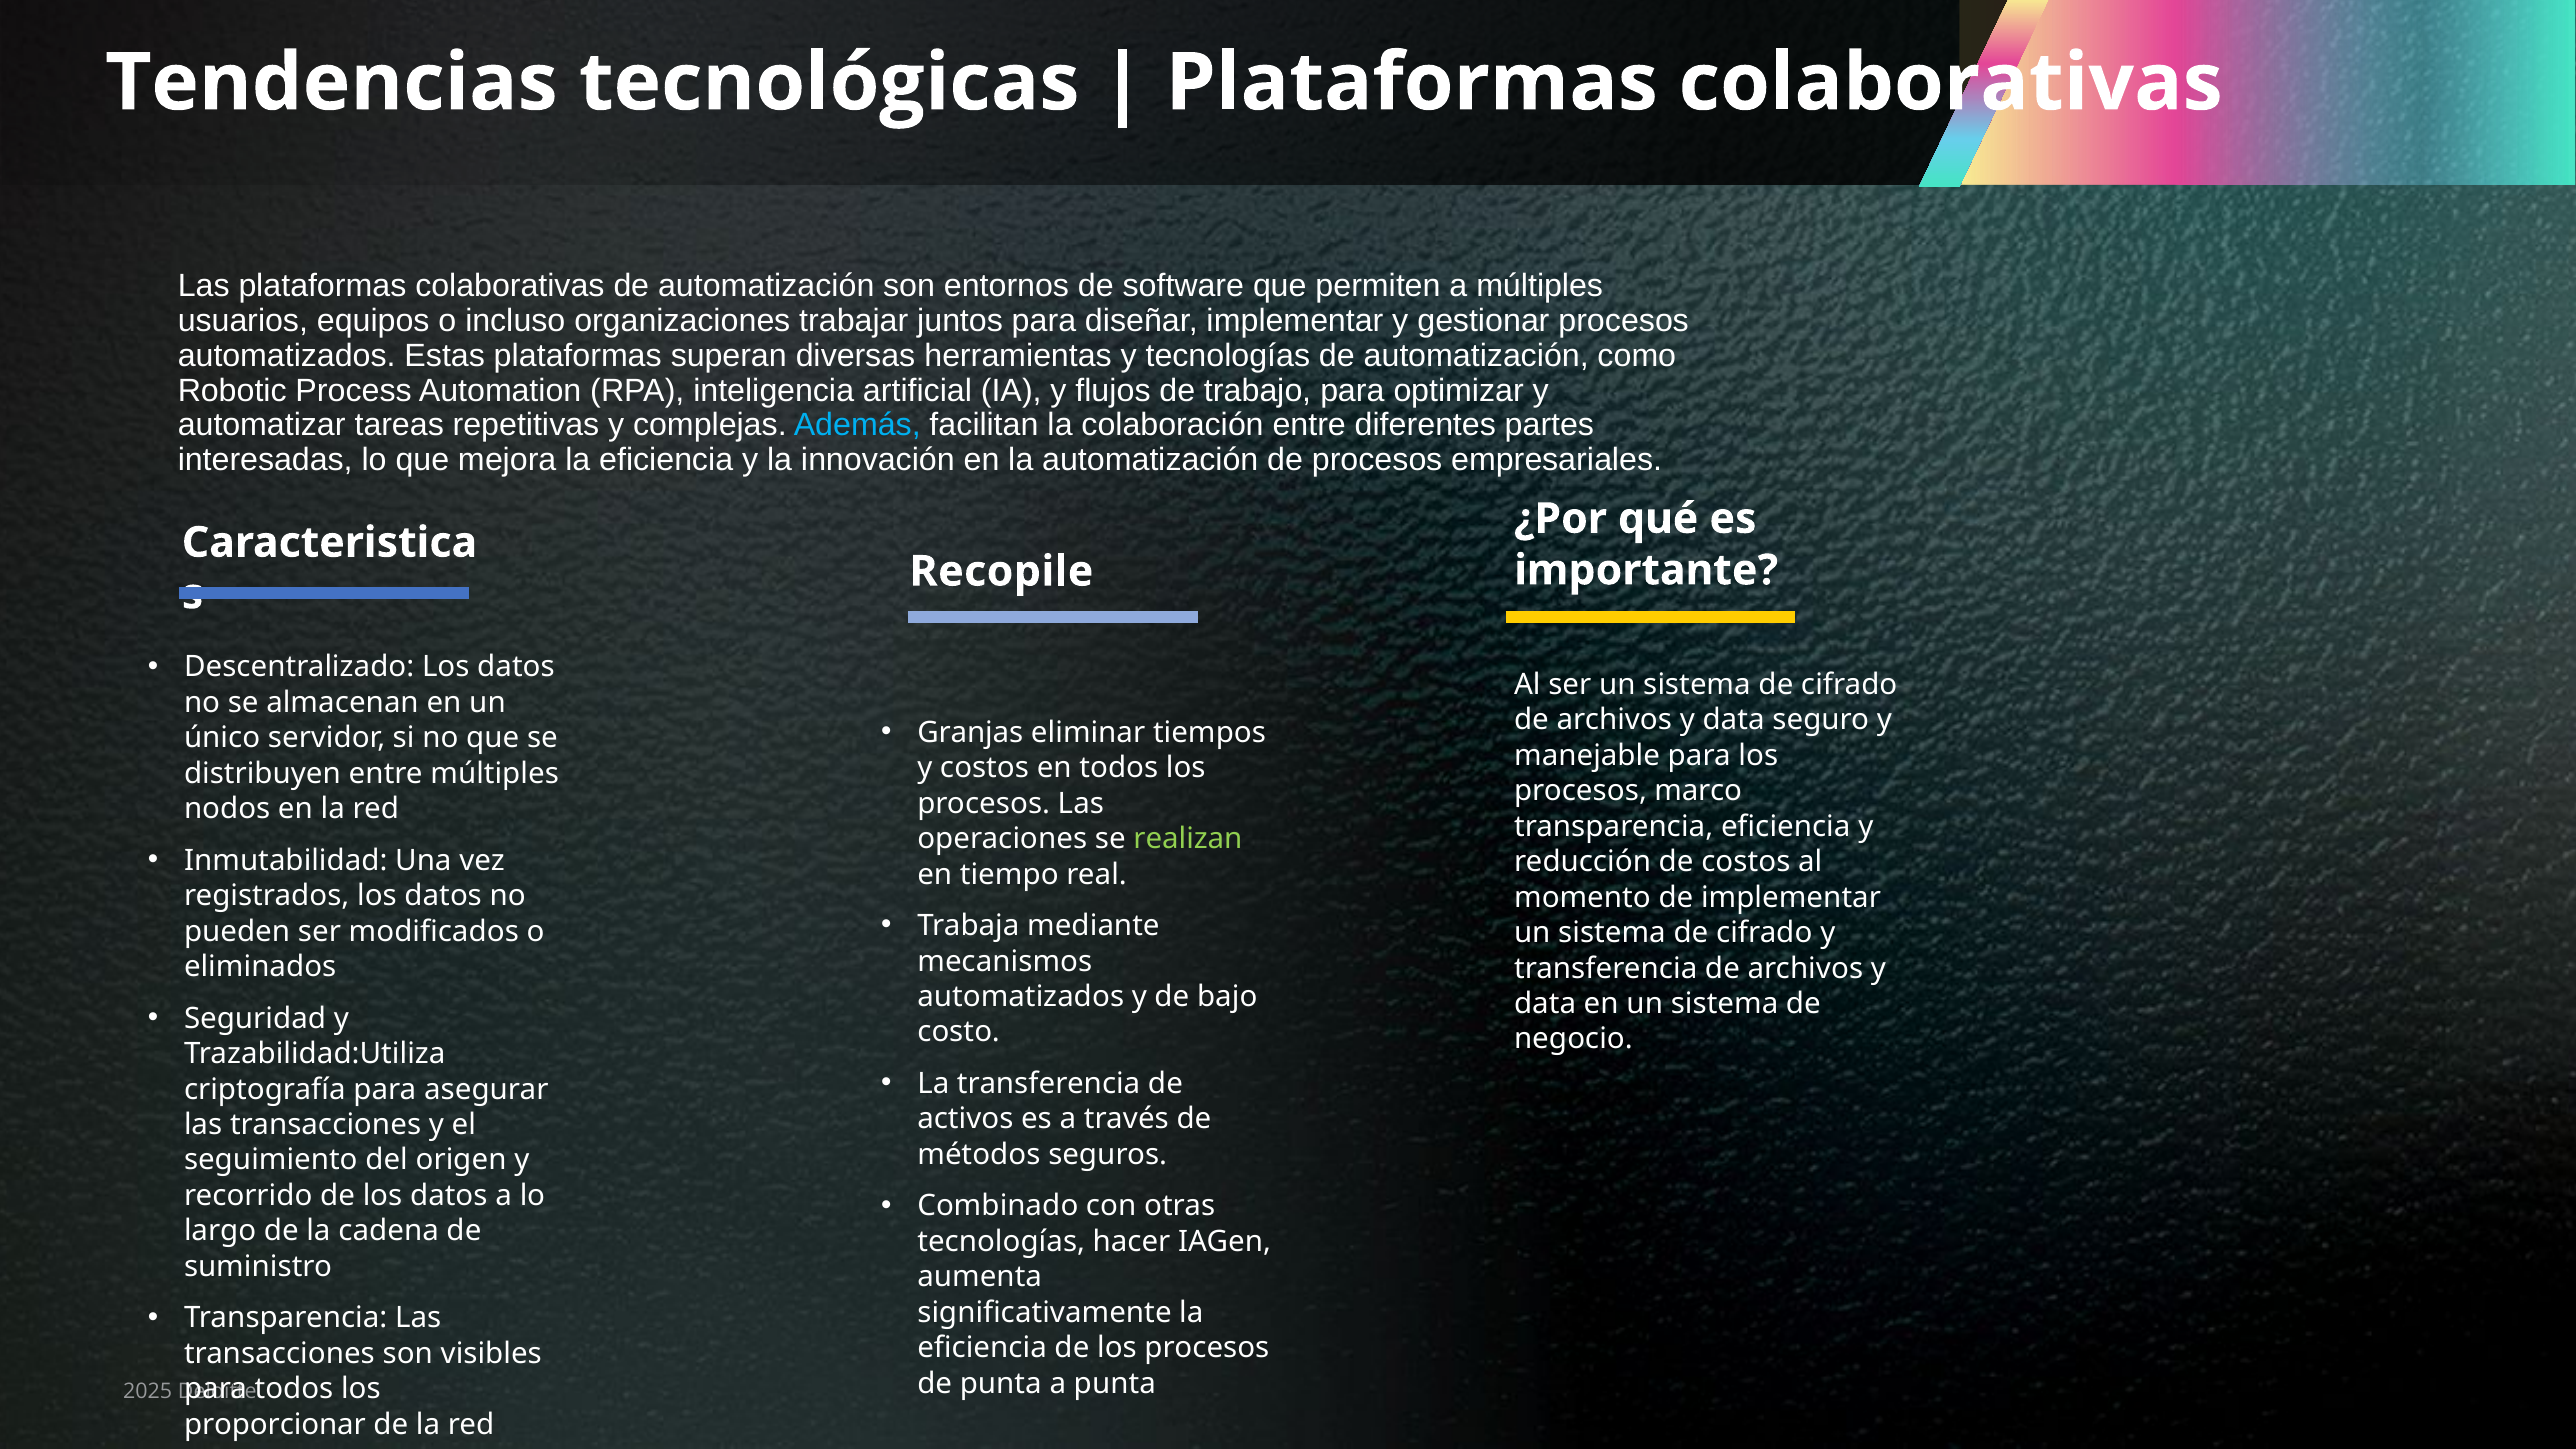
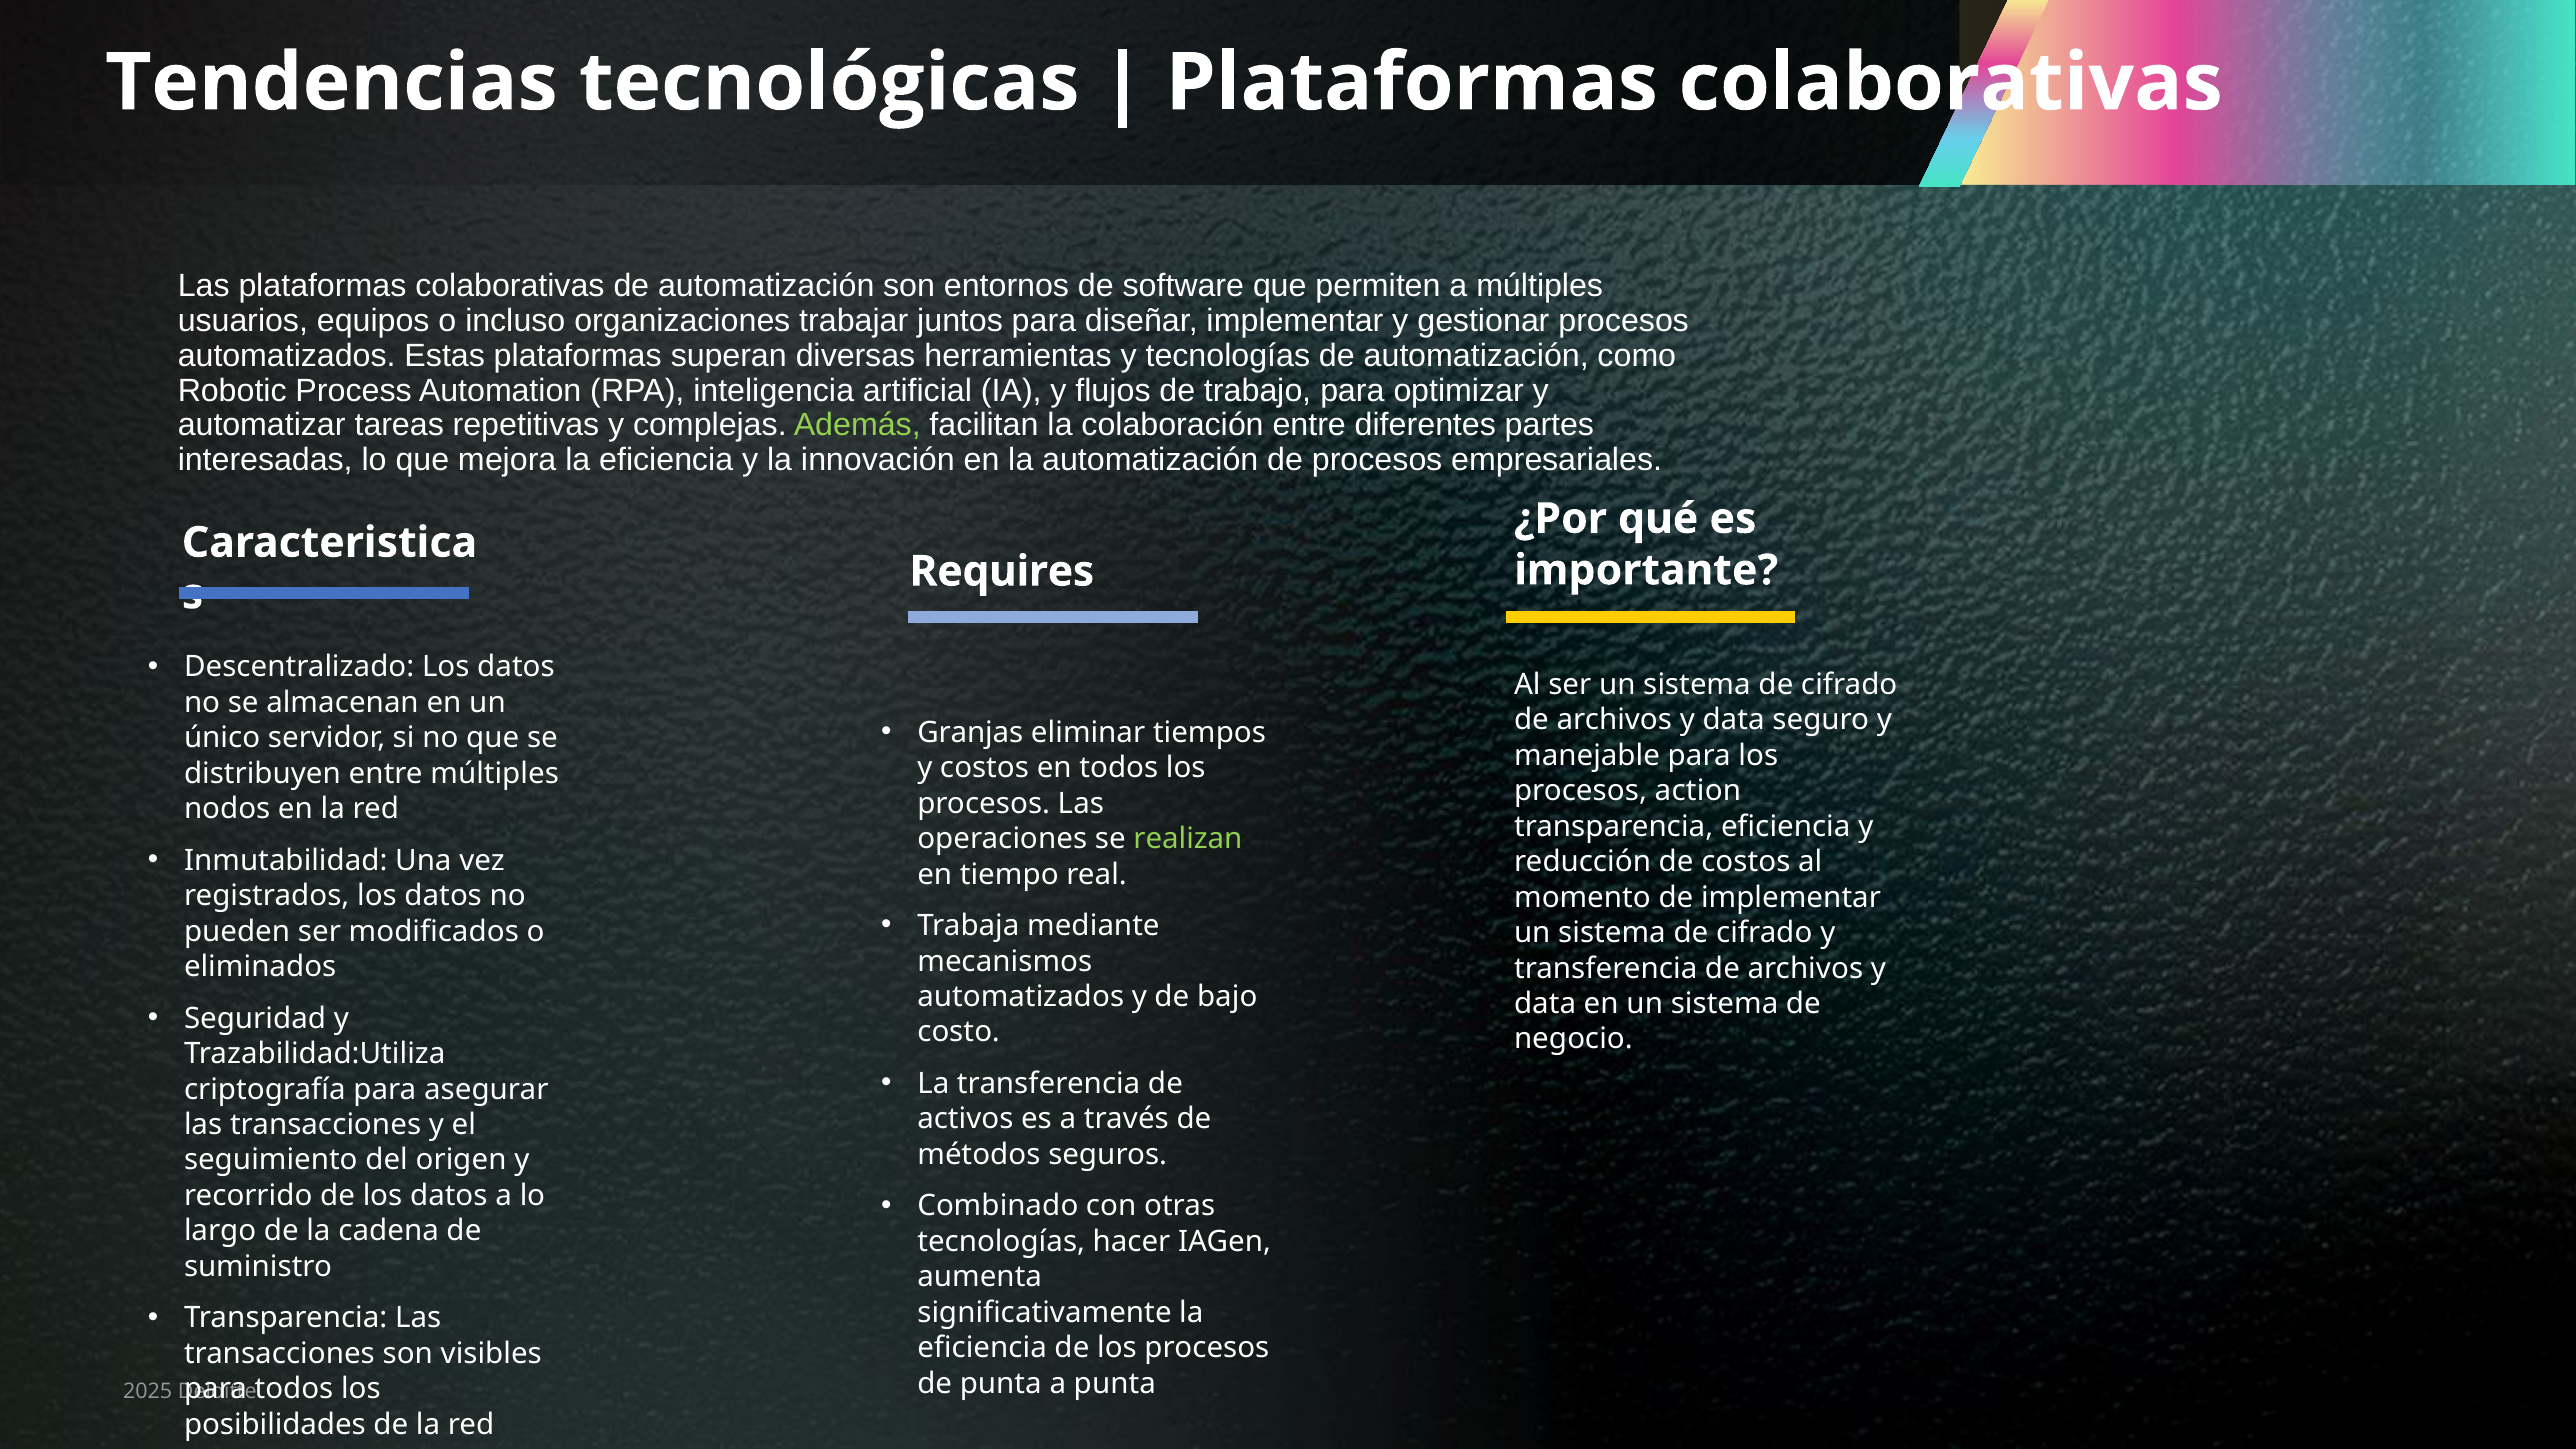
Además colour: light blue -> light green
Recopile: Recopile -> Requires
marco: marco -> action
proporcionar: proporcionar -> posibilidades
